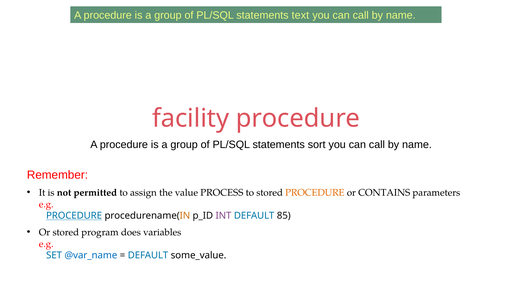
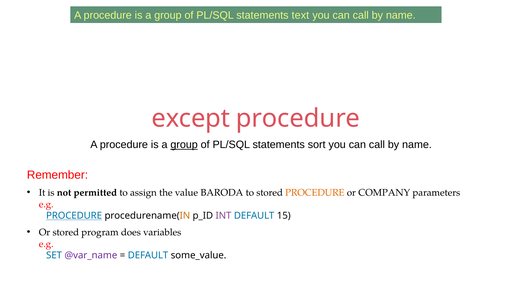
facility: facility -> except
group at (184, 145) underline: none -> present
PROCESS: PROCESS -> BARODA
CONTAINS: CONTAINS -> COMPANY
85: 85 -> 15
@var_name colour: blue -> purple
